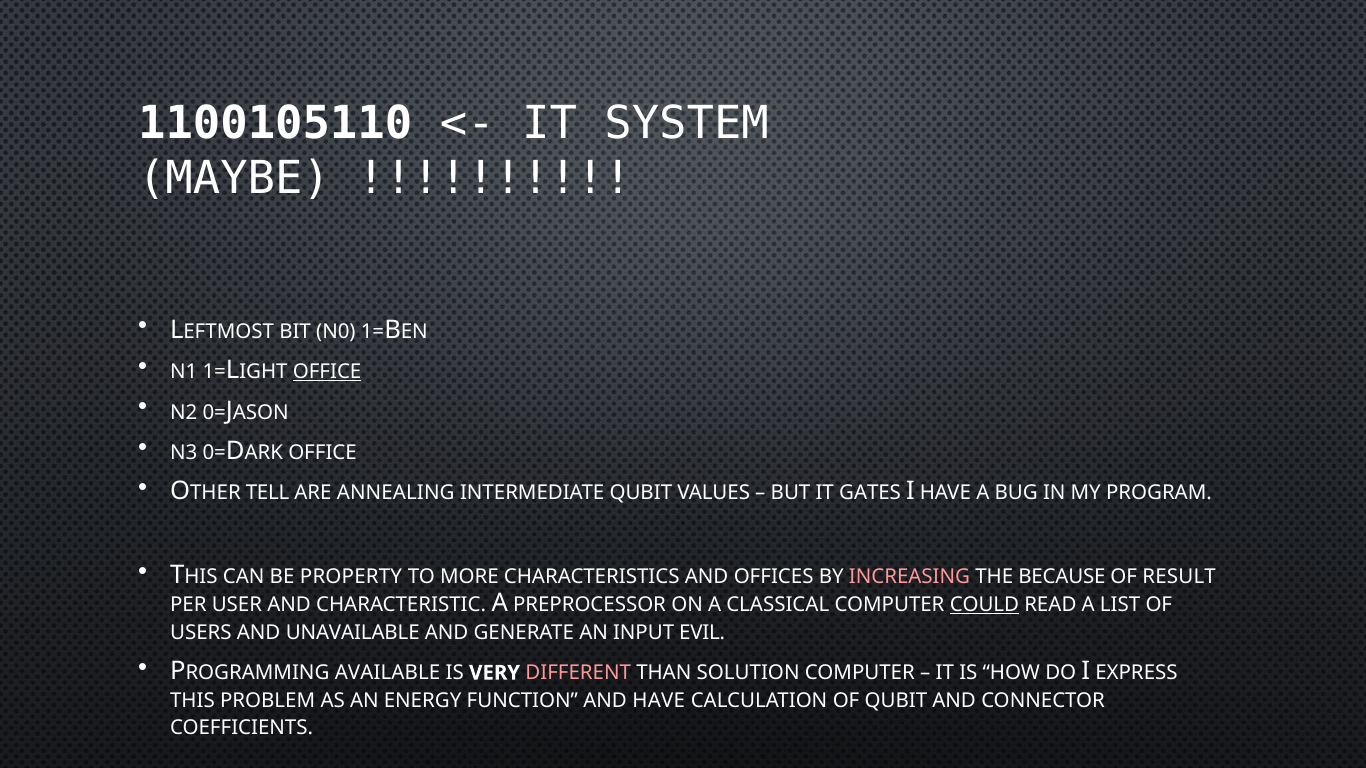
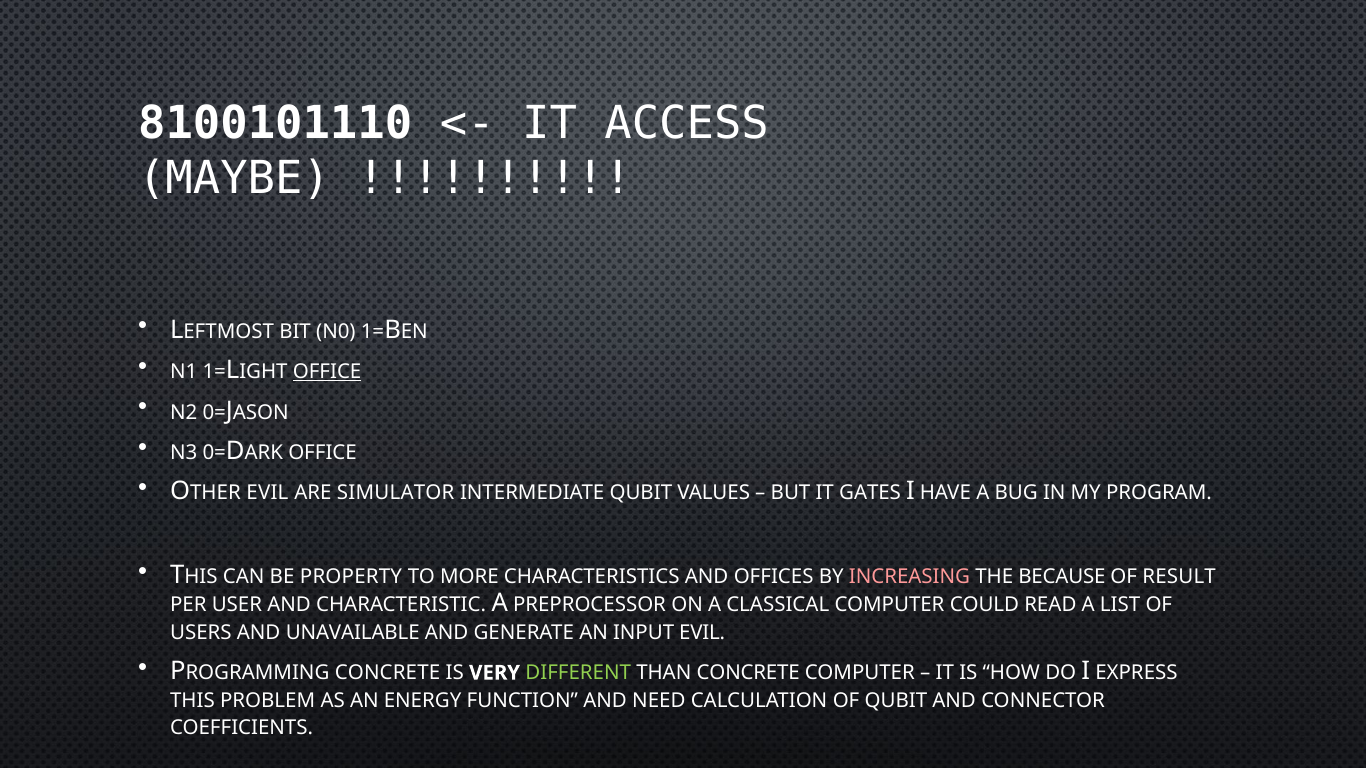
1100105110: 1100105110 -> 8100101110
SYSTEM: SYSTEM -> ACCESS
TELL at (268, 493): TELL -> EVIL
ANNEALING: ANNEALING -> SIMULATOR
COULD underline: present -> none
AVAILABLE at (388, 673): AVAILABLE -> CONCRETE
DIFFERENT colour: pink -> light green
THAN SOLUTION: SOLUTION -> CONCRETE
AND HAVE: HAVE -> NEED
